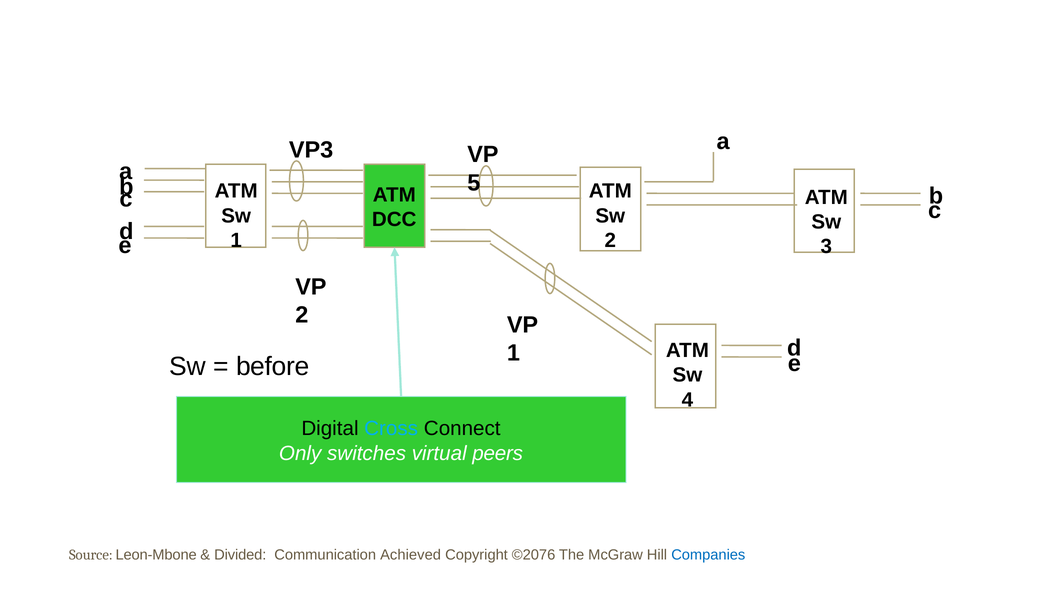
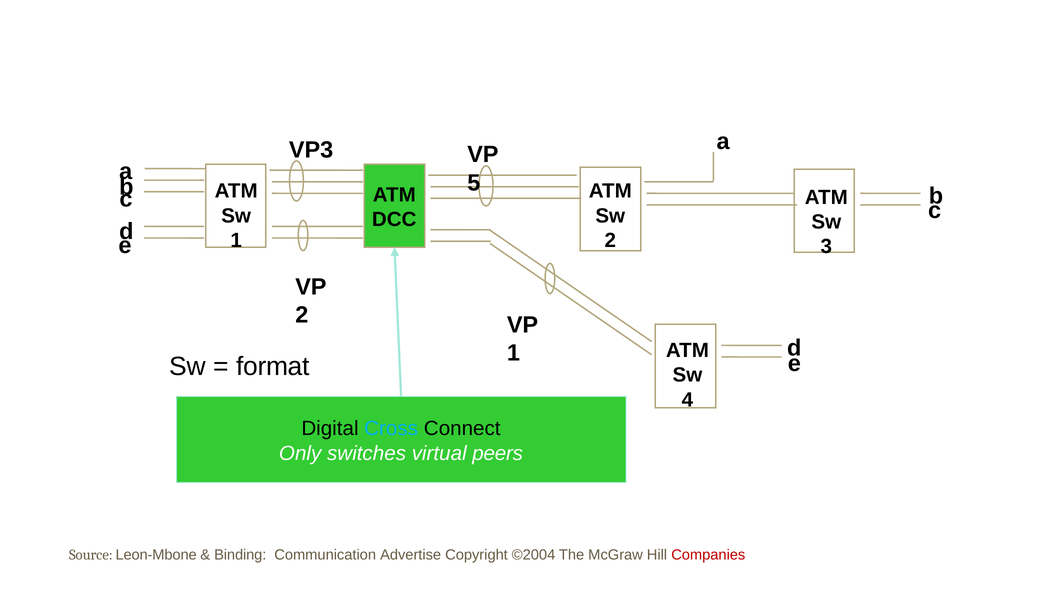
before: before -> format
Divided: Divided -> Binding
Achieved: Achieved -> Advertise
©2076: ©2076 -> ©2004
Companies colour: blue -> red
